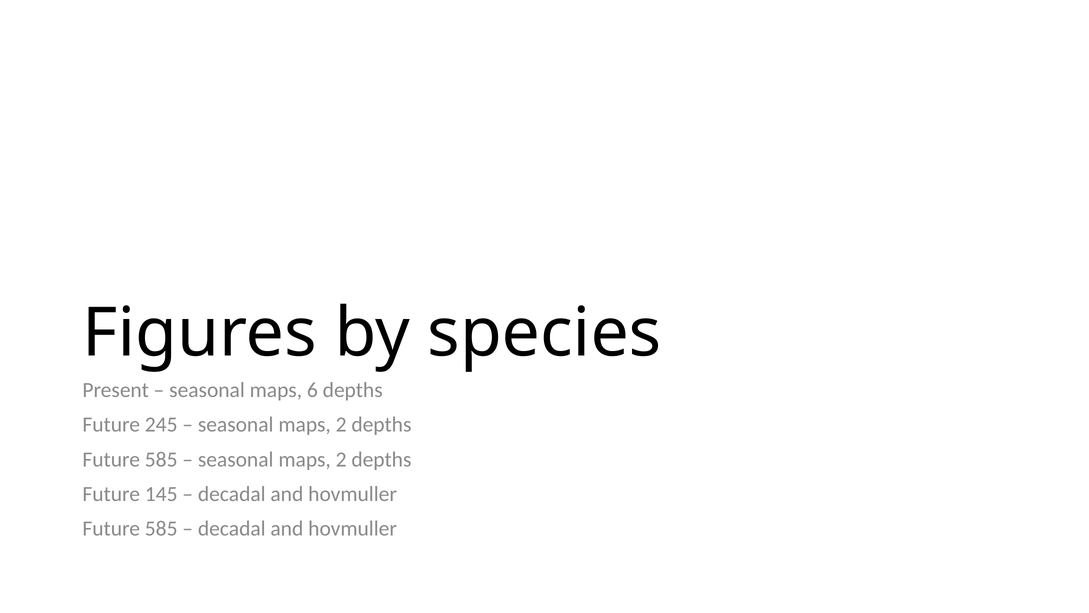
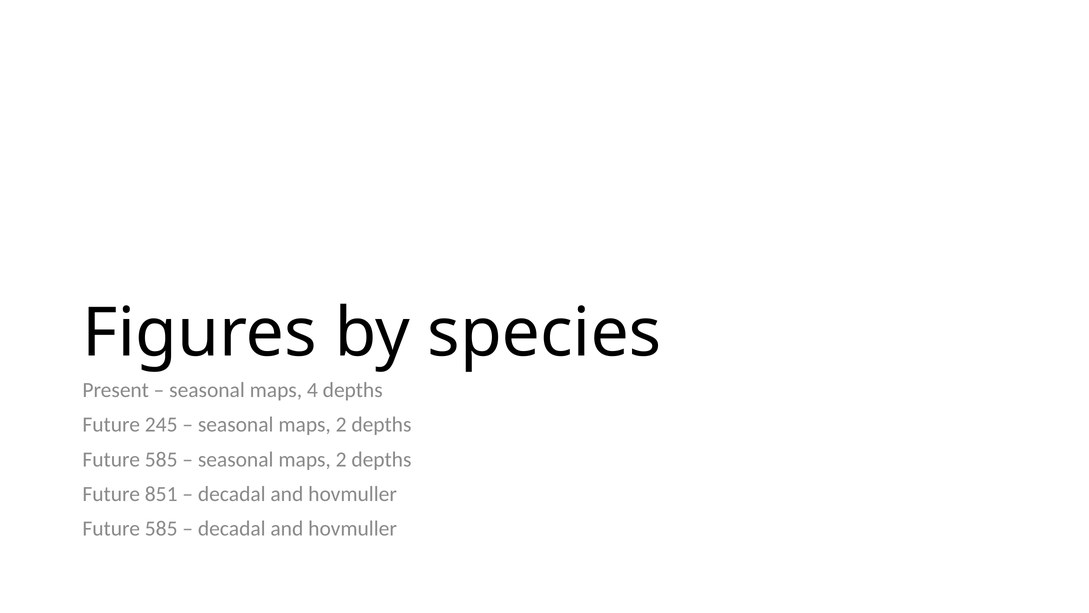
6: 6 -> 4
145: 145 -> 851
